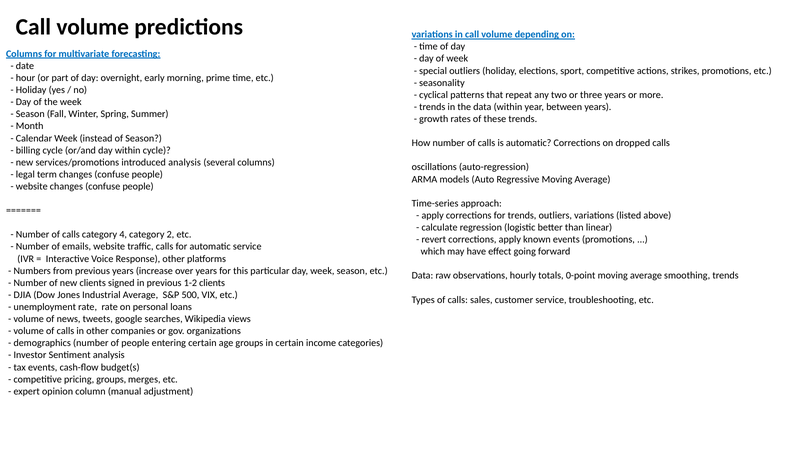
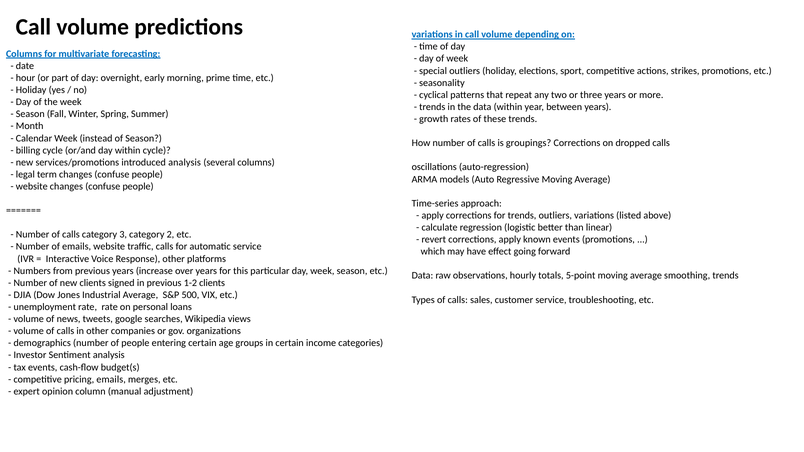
is automatic: automatic -> groupings
4: 4 -> 3
0-point: 0-point -> 5-point
pricing groups: groups -> emails
